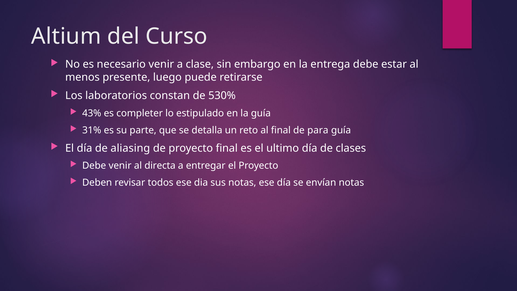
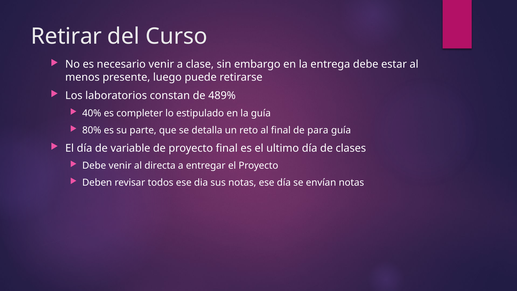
Altium: Altium -> Retirar
530%: 530% -> 489%
43%: 43% -> 40%
31%: 31% -> 80%
aliasing: aliasing -> variable
